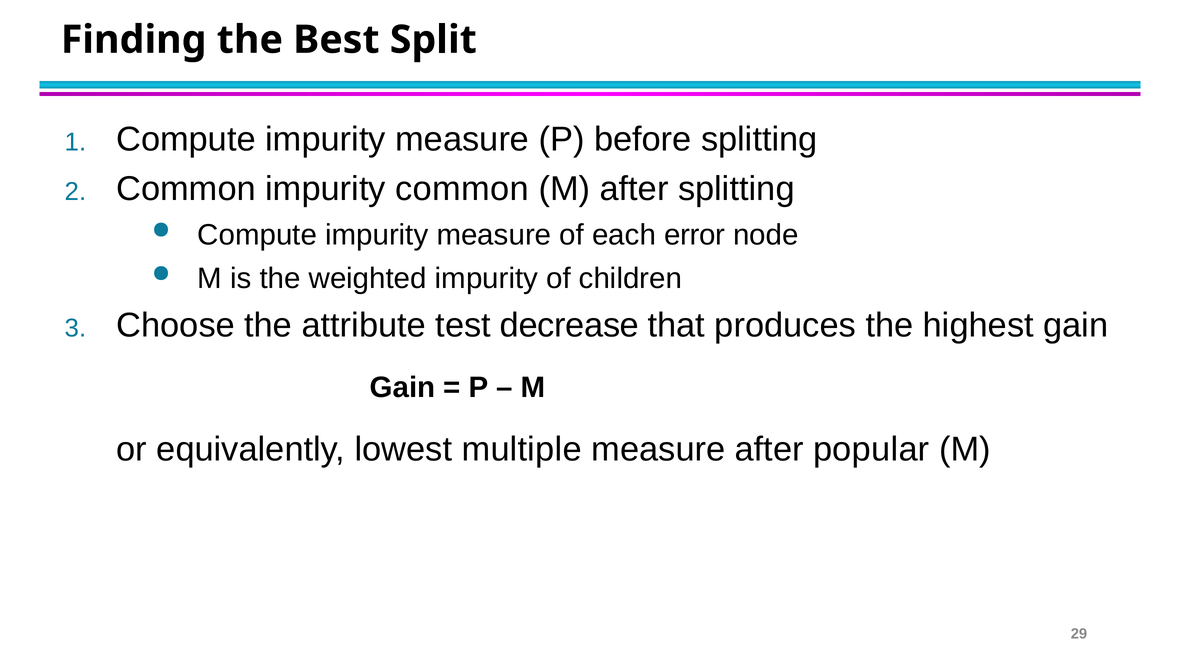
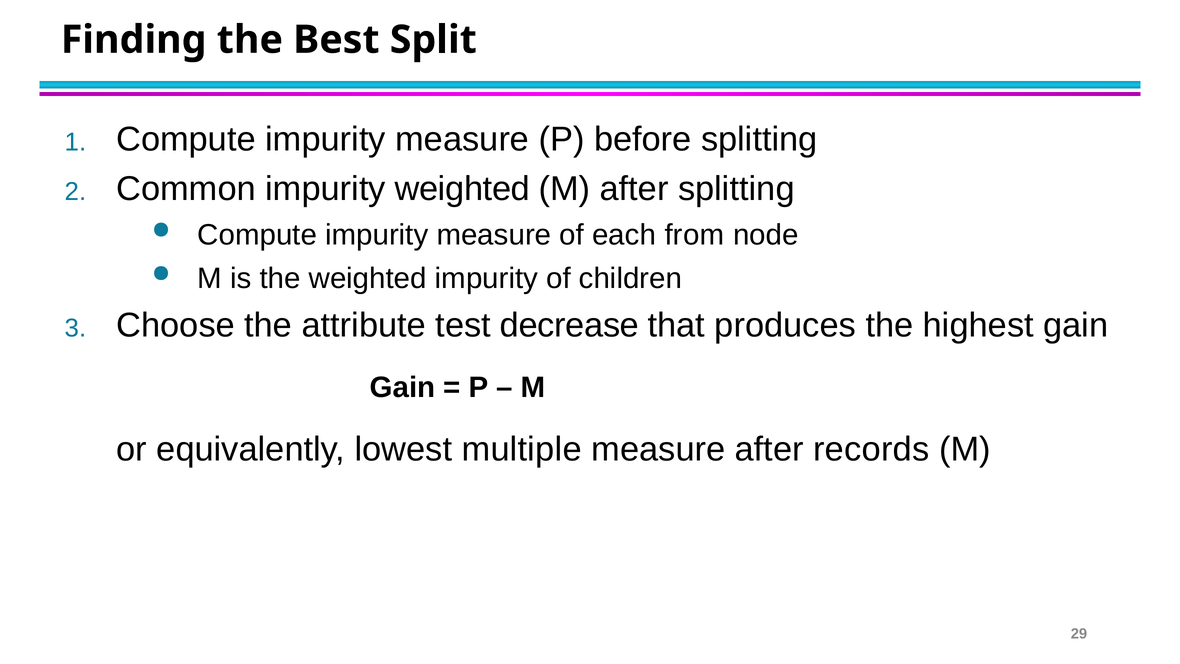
impurity common: common -> weighted
error: error -> from
popular: popular -> records
